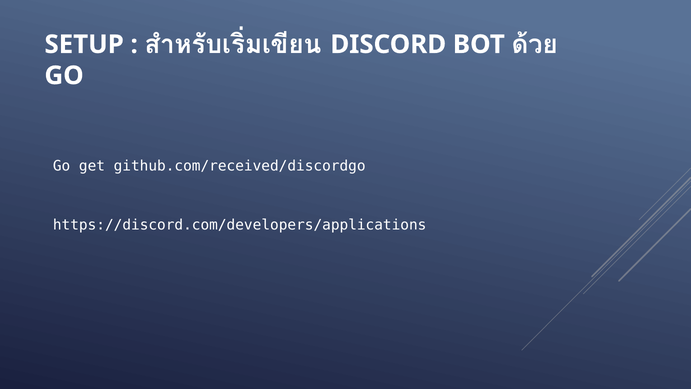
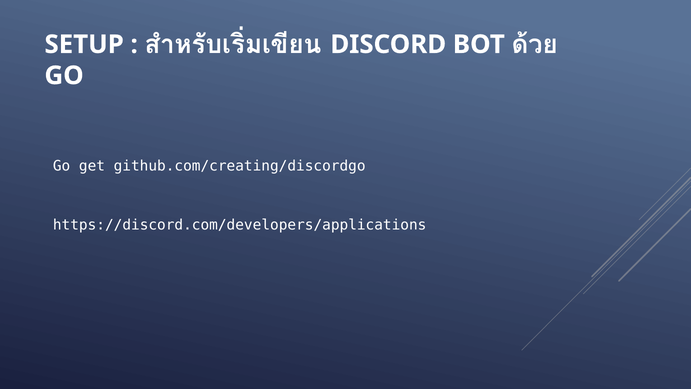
github.com/received/discordgo: github.com/received/discordgo -> github.com/creating/discordgo
